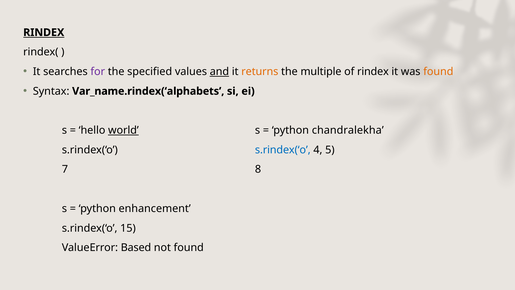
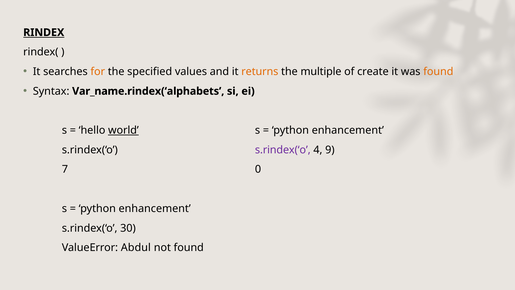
for colour: purple -> orange
and underline: present -> none
of rindex: rindex -> create
chandralekha at (348, 130): chandralekha -> enhancement
s.rindex(‘o at (283, 150) colour: blue -> purple
5: 5 -> 9
8: 8 -> 0
15: 15 -> 30
Based: Based -> Abdul
